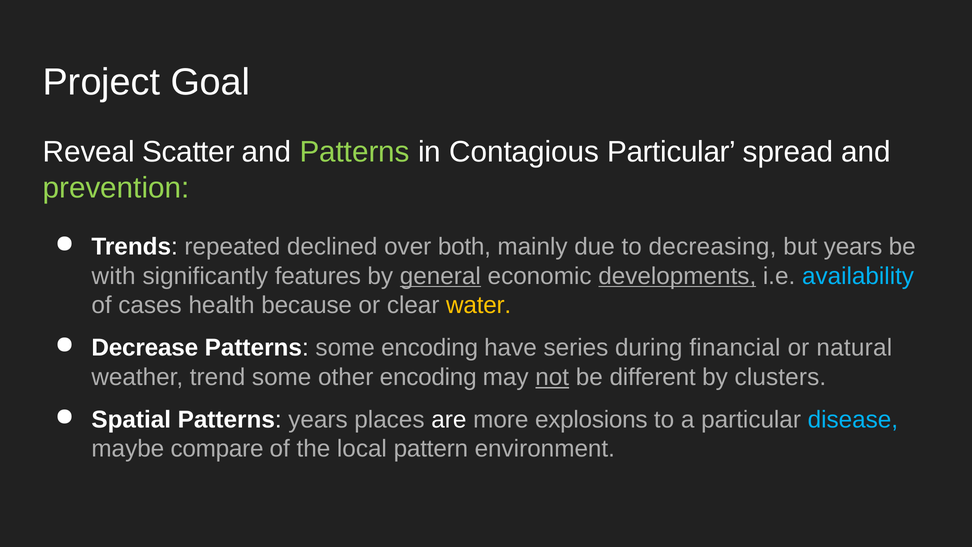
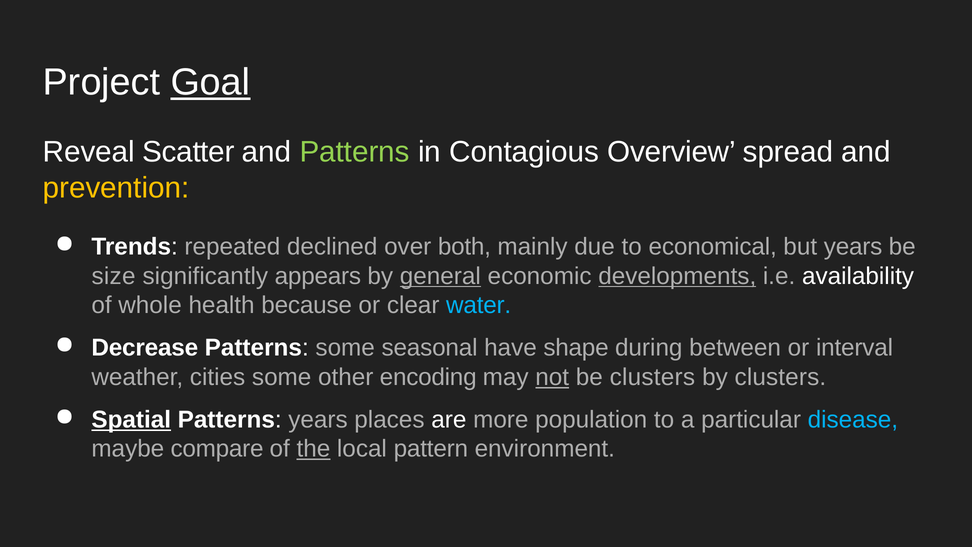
Goal underline: none -> present
Contagious Particular: Particular -> Overview
prevention colour: light green -> yellow
decreasing: decreasing -> economical
with: with -> size
features: features -> appears
availability colour: light blue -> white
cases: cases -> whole
water colour: yellow -> light blue
some encoding: encoding -> seasonal
series: series -> shape
financial: financial -> between
natural: natural -> interval
trend: trend -> cities
be different: different -> clusters
Spatial underline: none -> present
explosions: explosions -> population
the underline: none -> present
